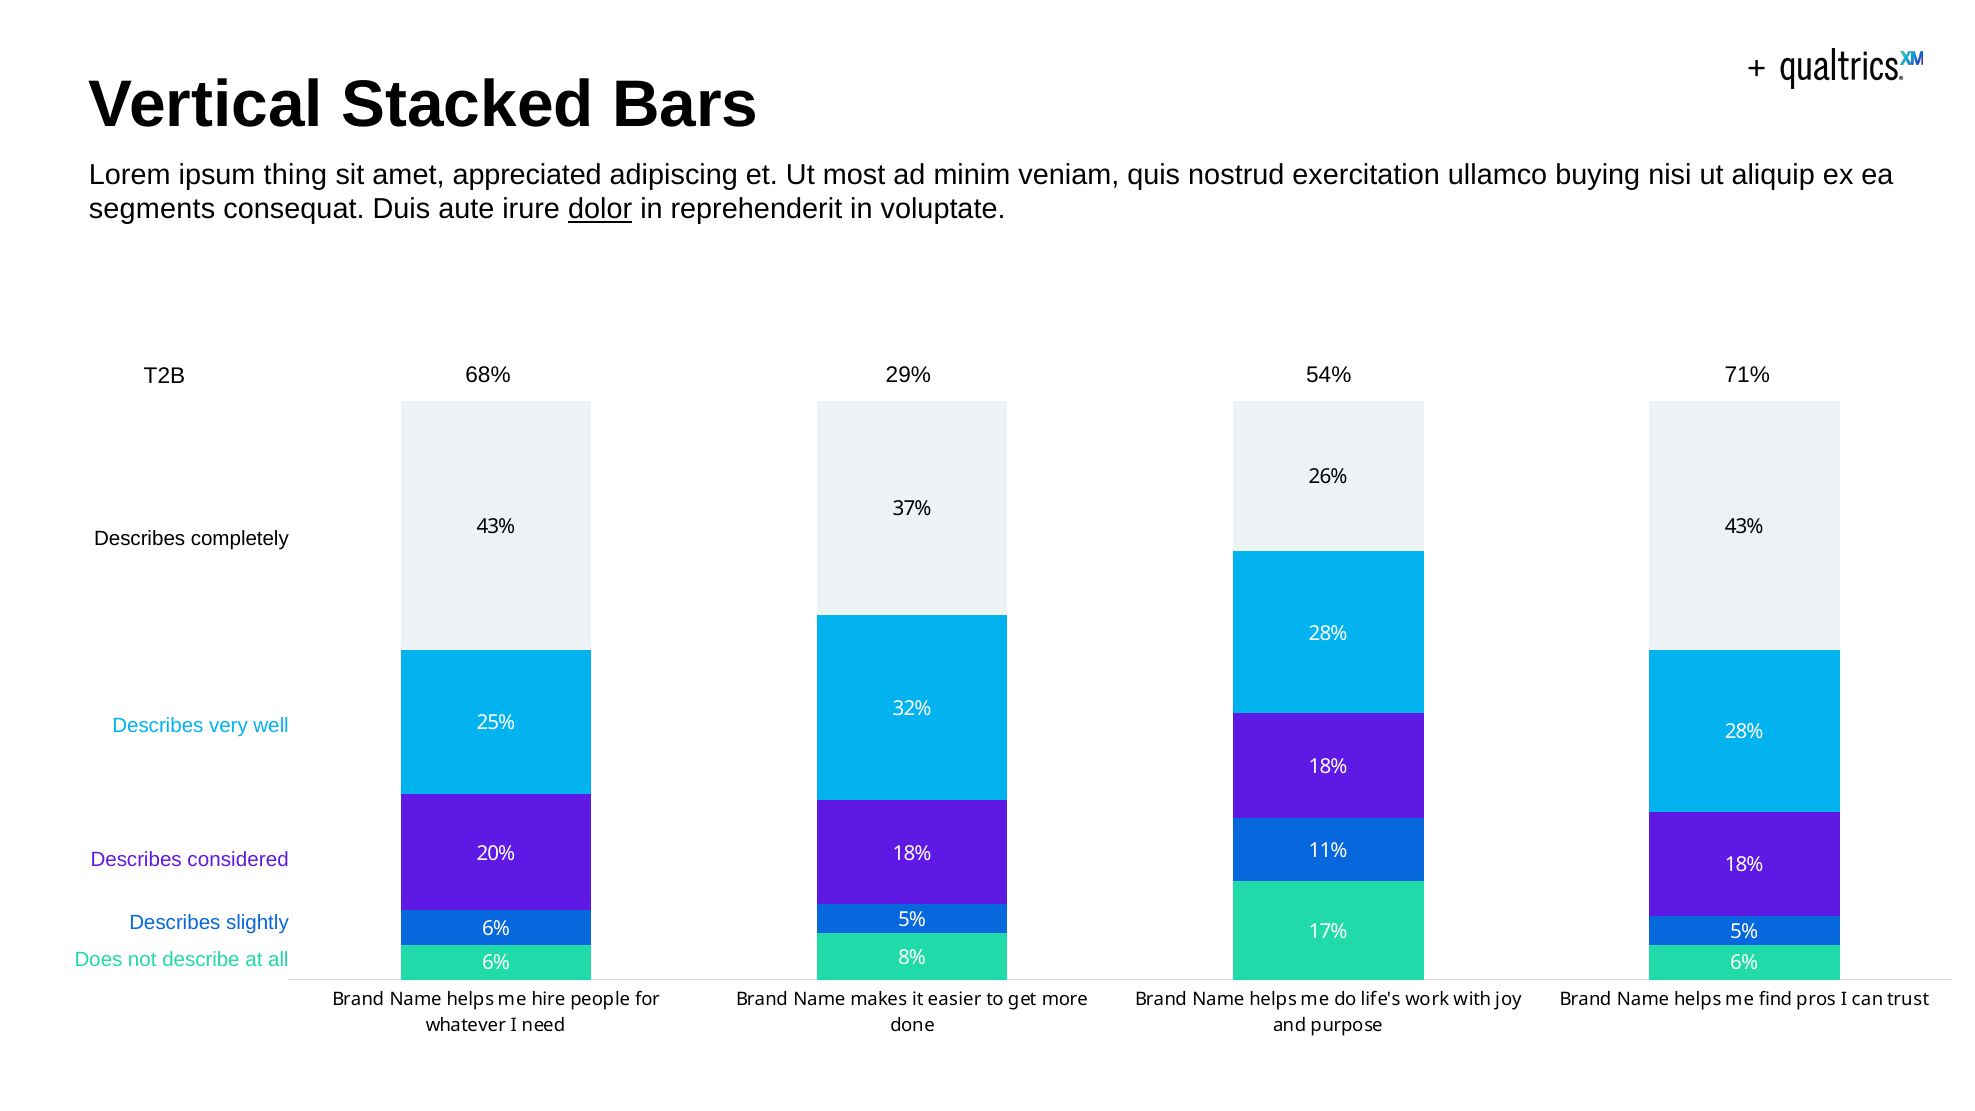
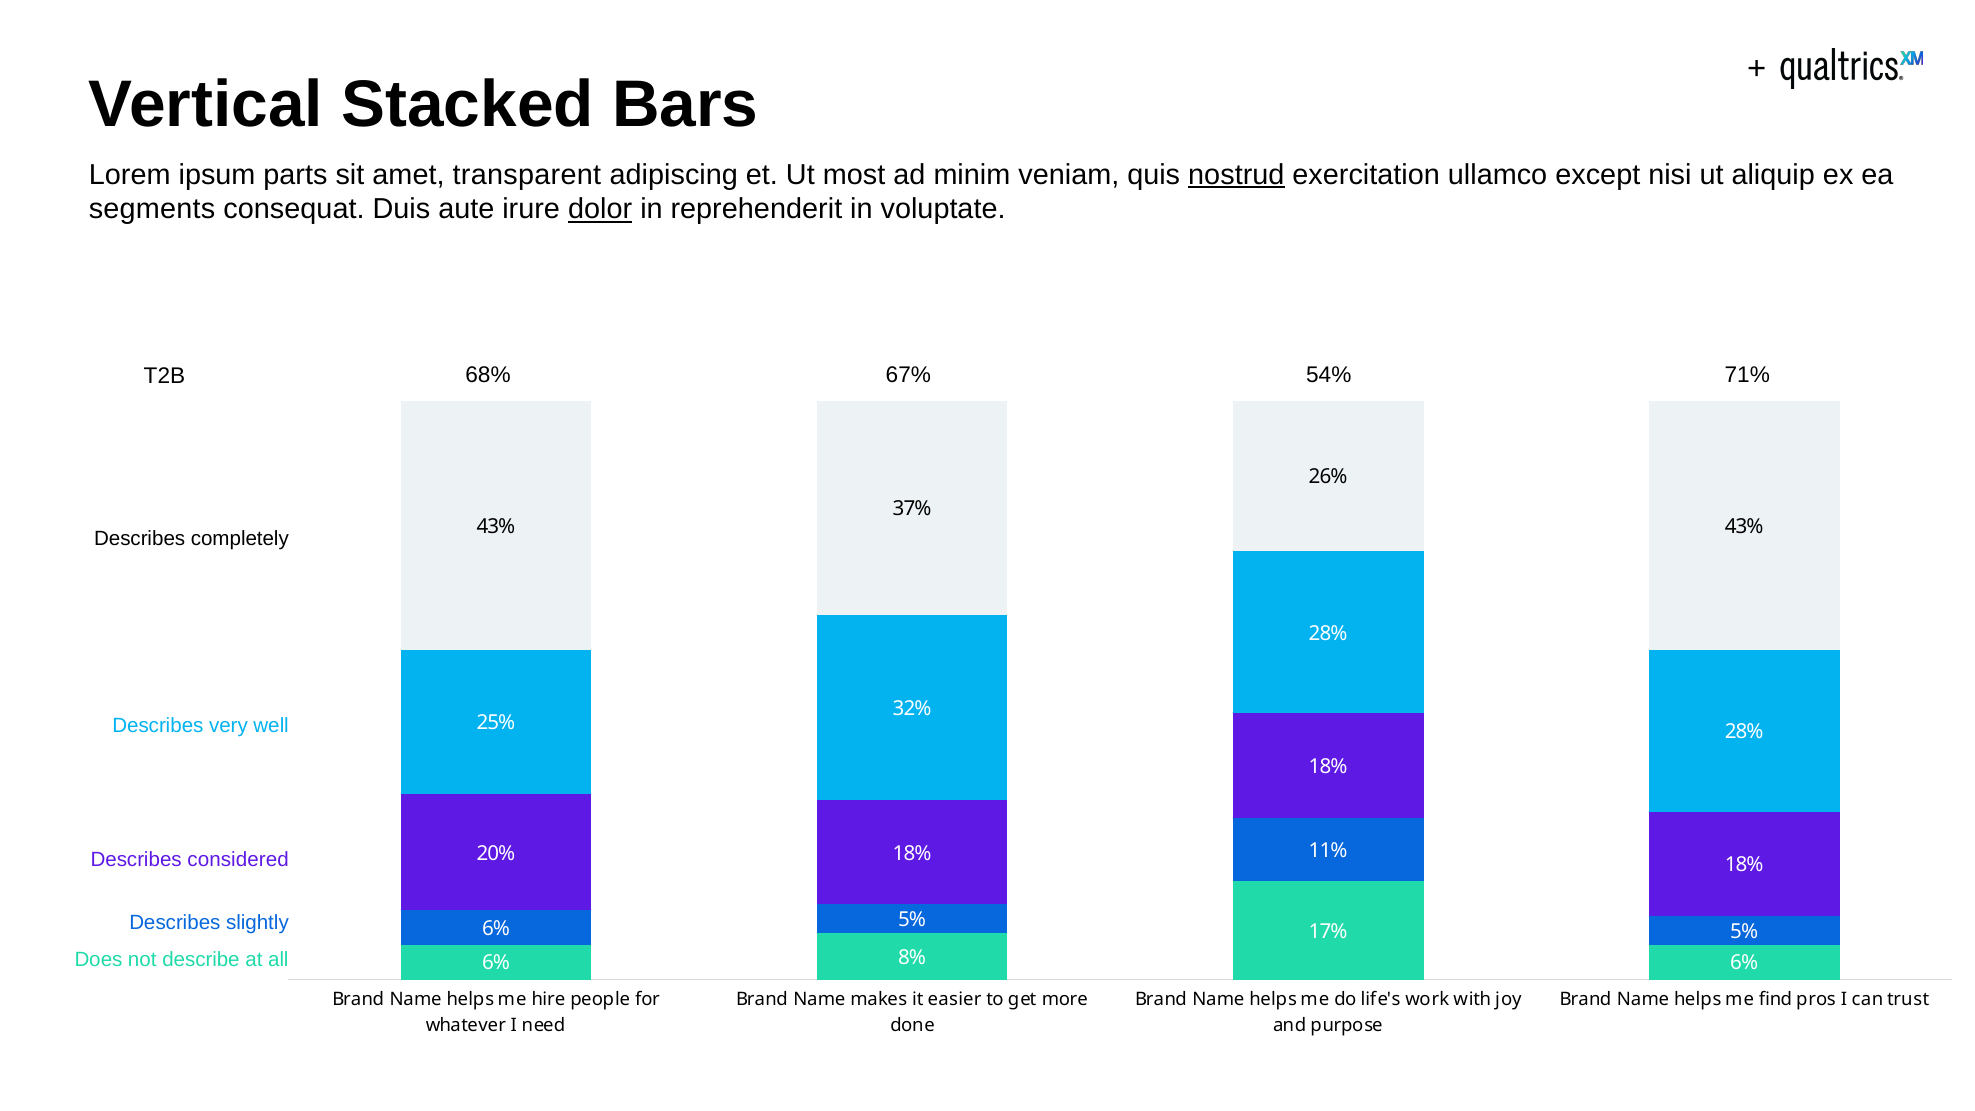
thing: thing -> parts
appreciated: appreciated -> transparent
nostrud underline: none -> present
buying: buying -> except
29%: 29% -> 67%
